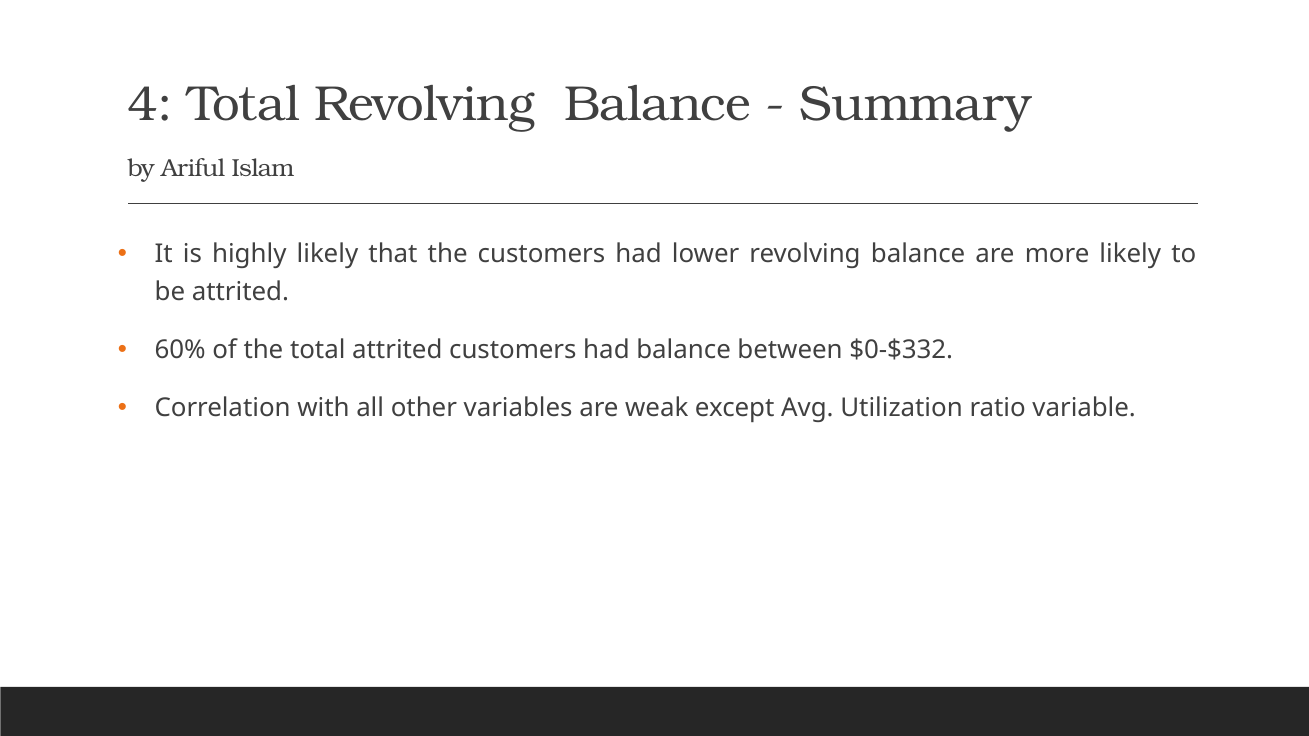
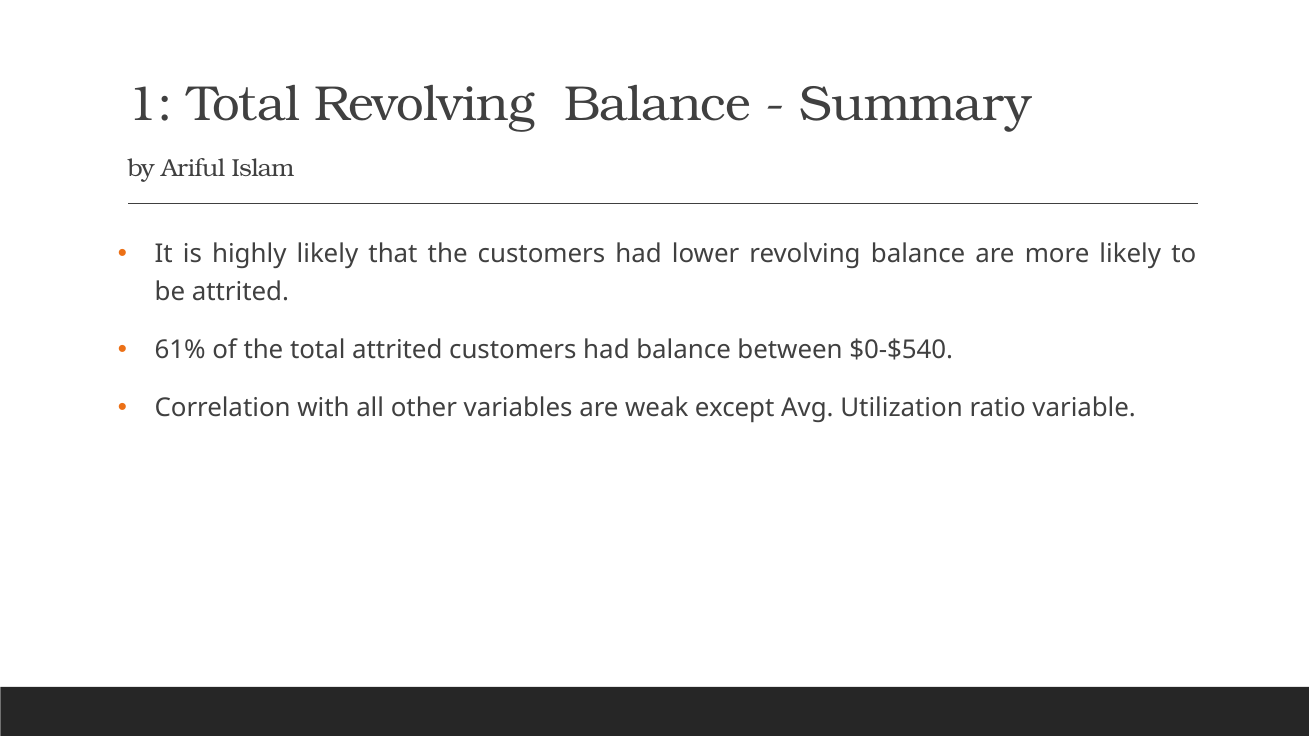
4: 4 -> 1
60%: 60% -> 61%
$0-$332: $0-$332 -> $0-$540
